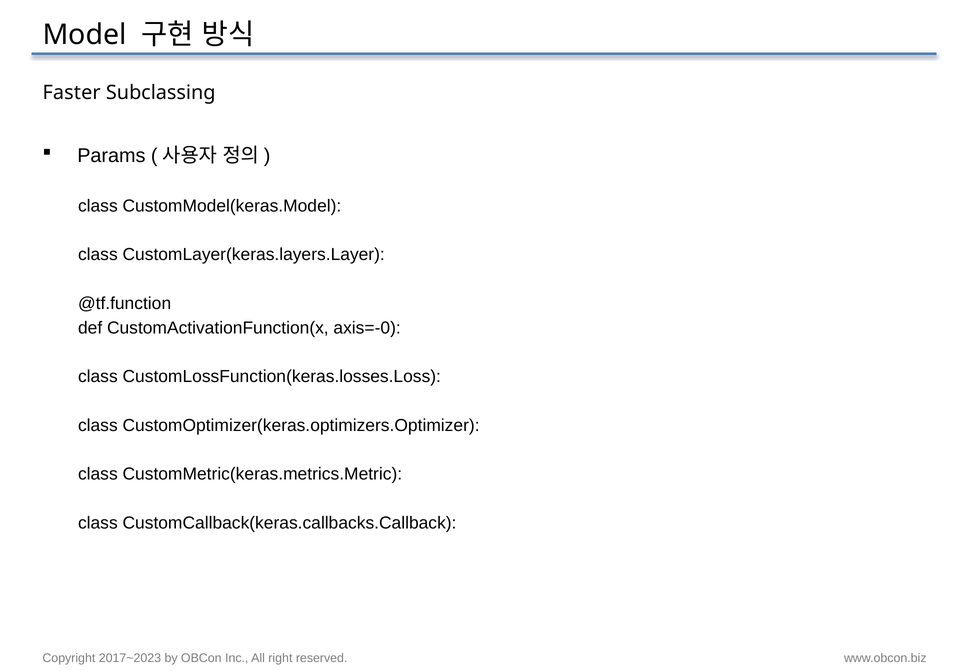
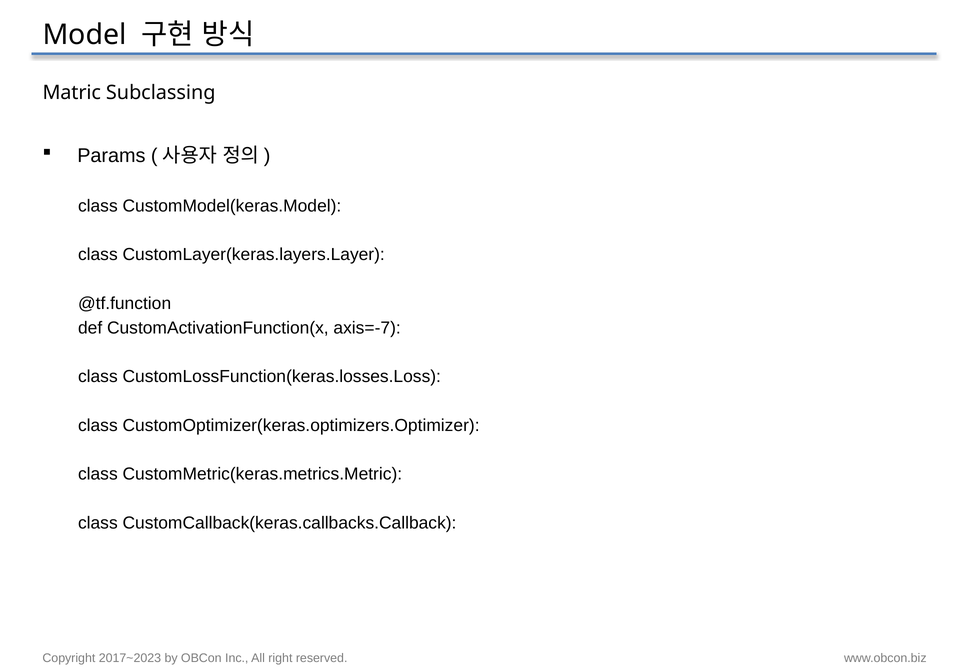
Faster: Faster -> Matric
axis=-0: axis=-0 -> axis=-7
